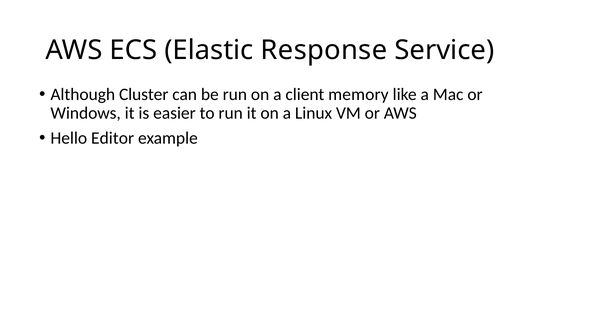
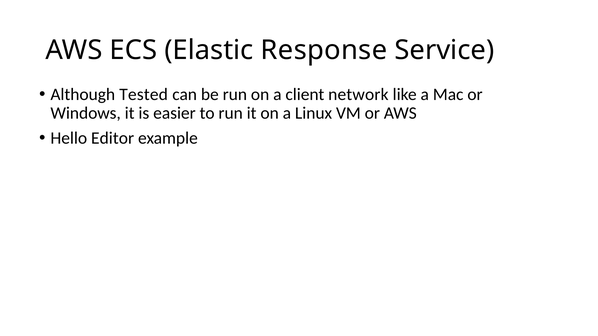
Cluster: Cluster -> Tested
memory: memory -> network
